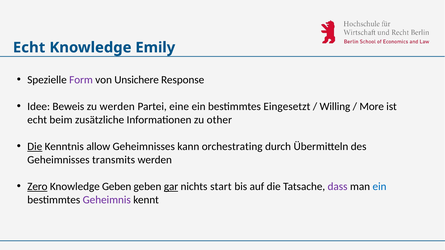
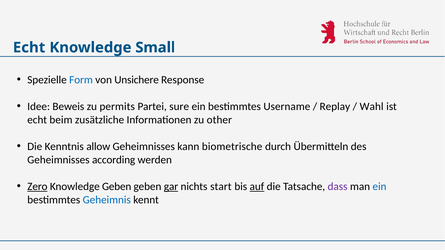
Emily: Emily -> Small
Form colour: purple -> blue
zu werden: werden -> permits
eine: eine -> sure
Eingesetzt: Eingesetzt -> Username
Willing: Willing -> Replay
More: More -> Wahl
Die at (35, 147) underline: present -> none
orchestrating: orchestrating -> biometrische
transmits: transmits -> according
auf underline: none -> present
Geheimnis colour: purple -> blue
